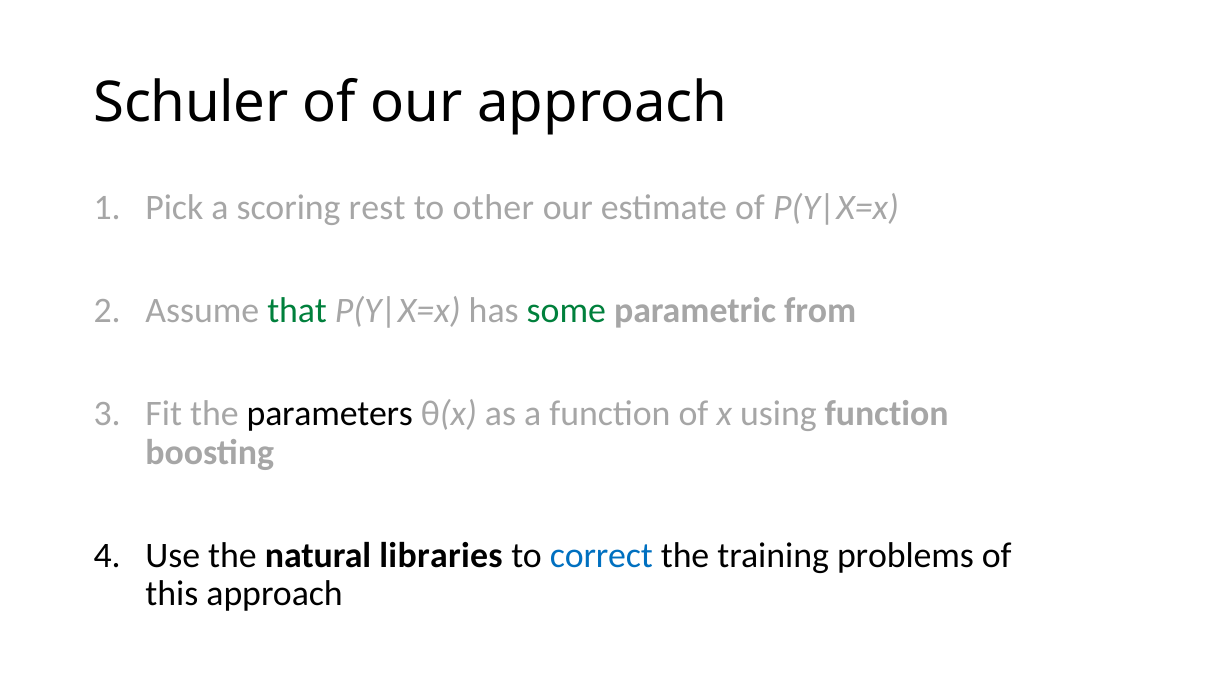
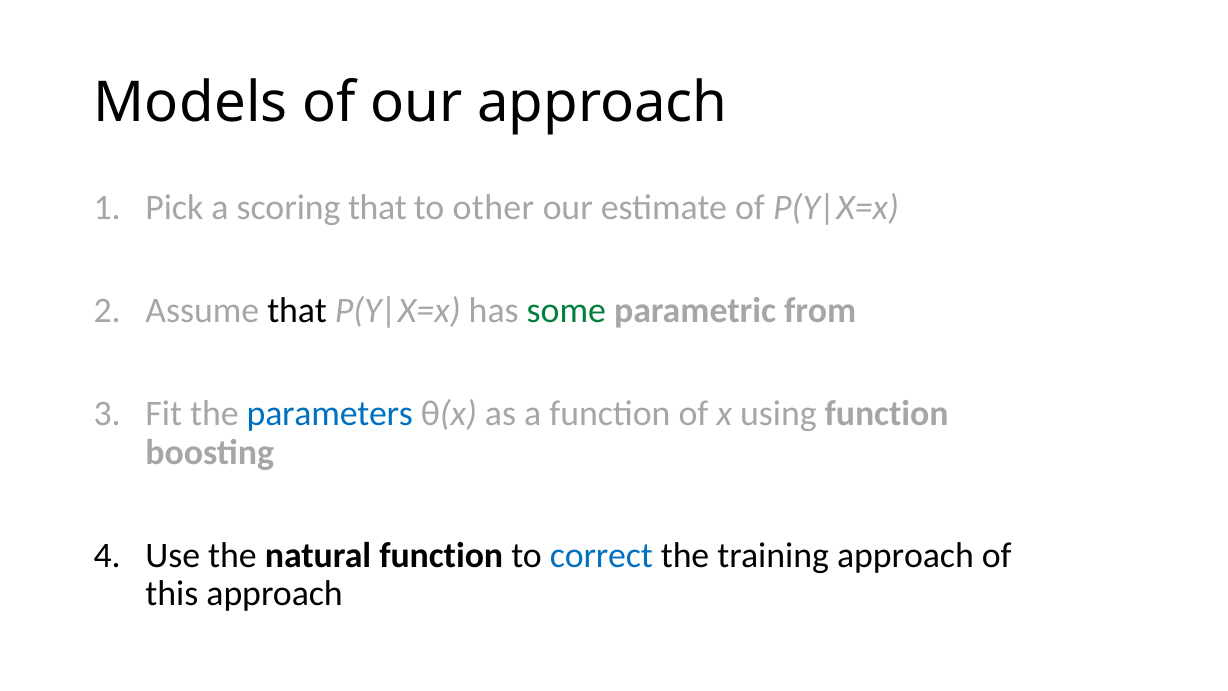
Schuler: Schuler -> Models
scoring rest: rest -> that
that at (297, 311) colour: green -> black
parameters colour: black -> blue
natural libraries: libraries -> function
training problems: problems -> approach
